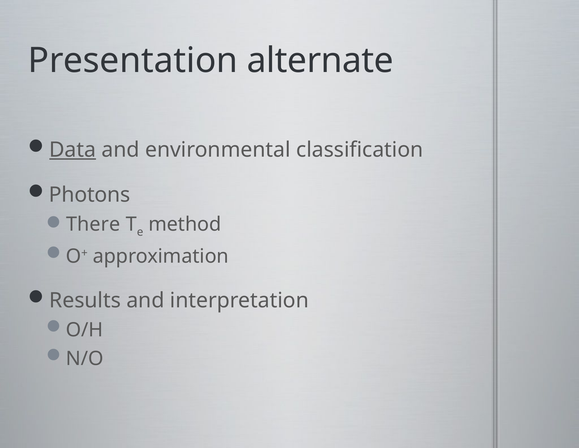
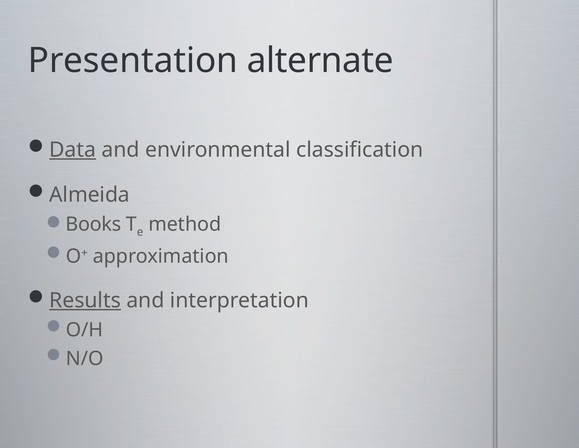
Photons: Photons -> Almeida
There: There -> Books
Results underline: none -> present
